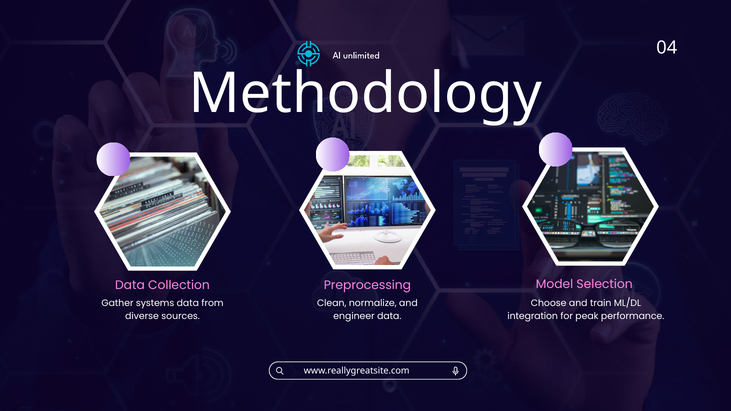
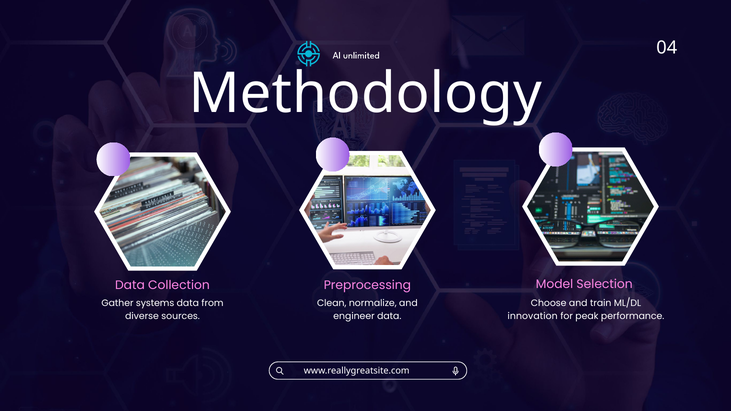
integration: integration -> innovation
